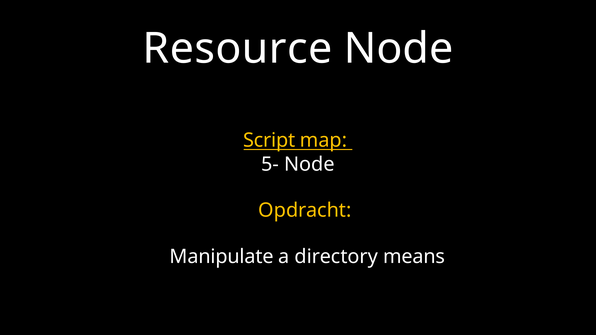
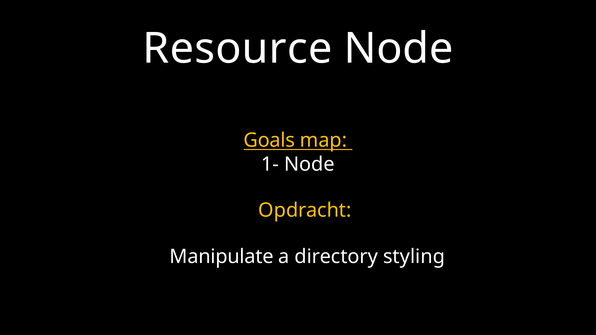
Script: Script -> Goals
5-: 5- -> 1-
means: means -> styling
